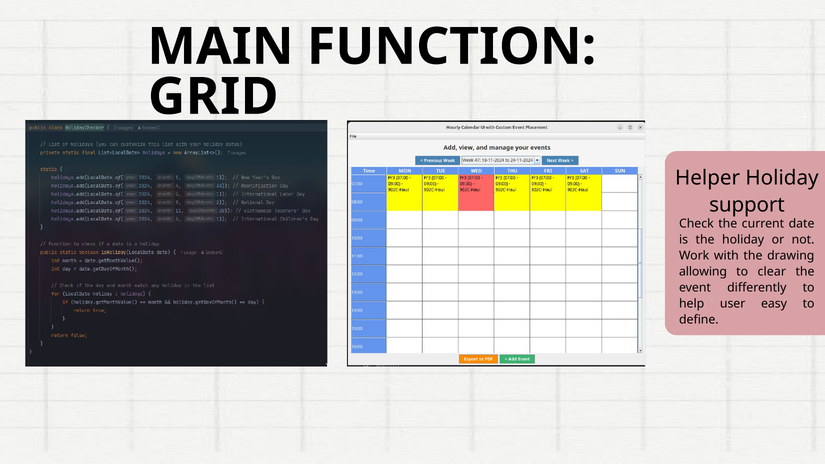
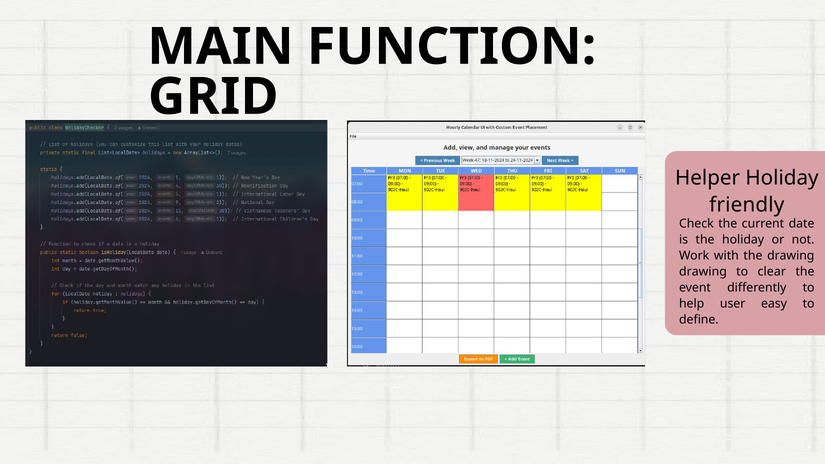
support: support -> friendly
allowing at (703, 272): allowing -> drawing
